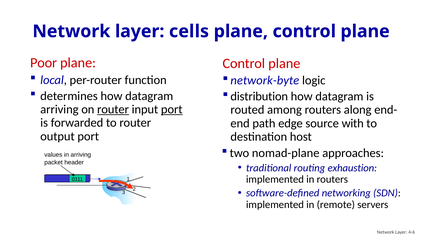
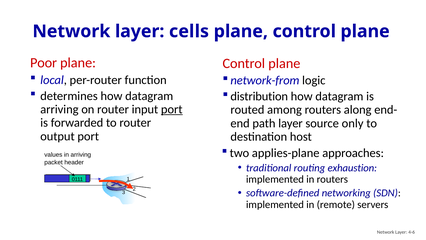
network-byte: network-byte -> network-from
router at (113, 109) underline: present -> none
path edge: edge -> layer
with: with -> only
nomad-plane: nomad-plane -> applies-plane
